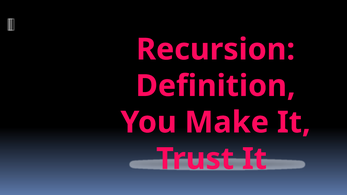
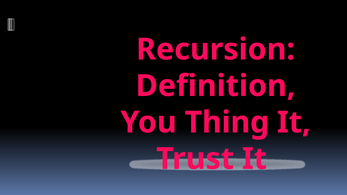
Make: Make -> Thing
